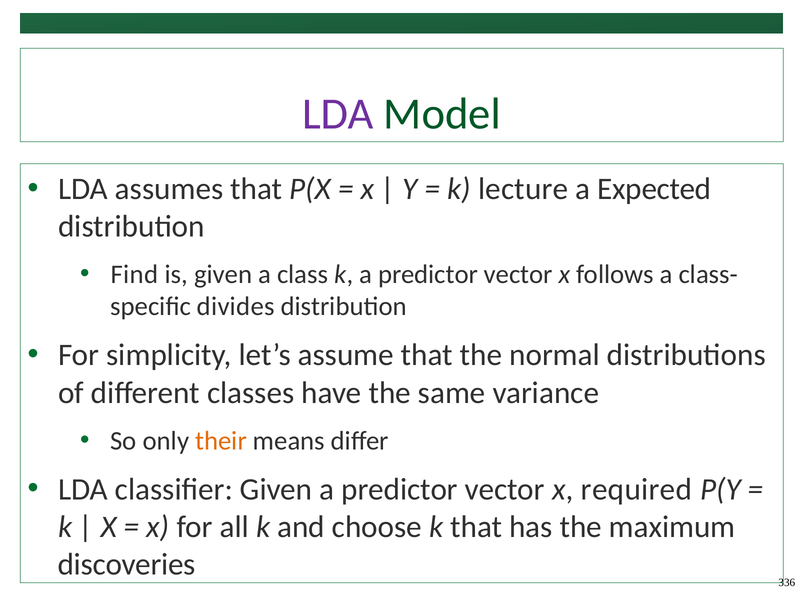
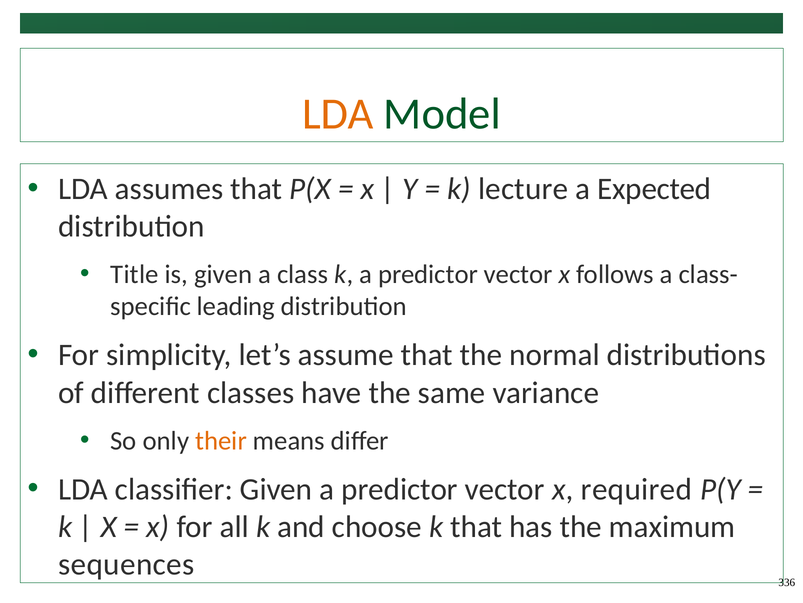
LDA at (338, 114) colour: purple -> orange
Find: Find -> Title
divides: divides -> leading
discoveries: discoveries -> sequences
